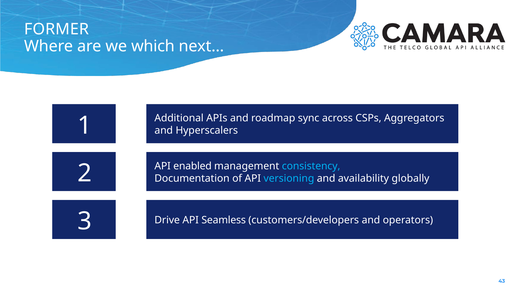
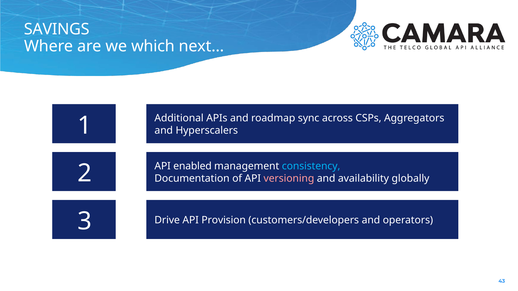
FORMER: FORMER -> SAVINGS
versioning colour: light blue -> pink
Seamless: Seamless -> Provision
